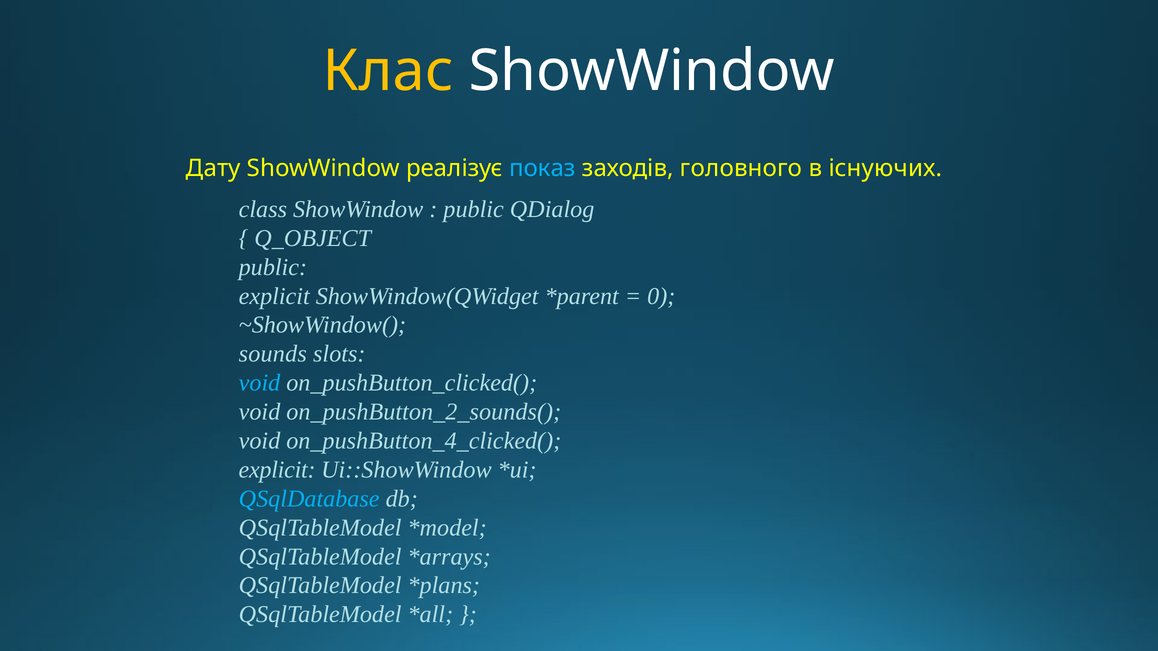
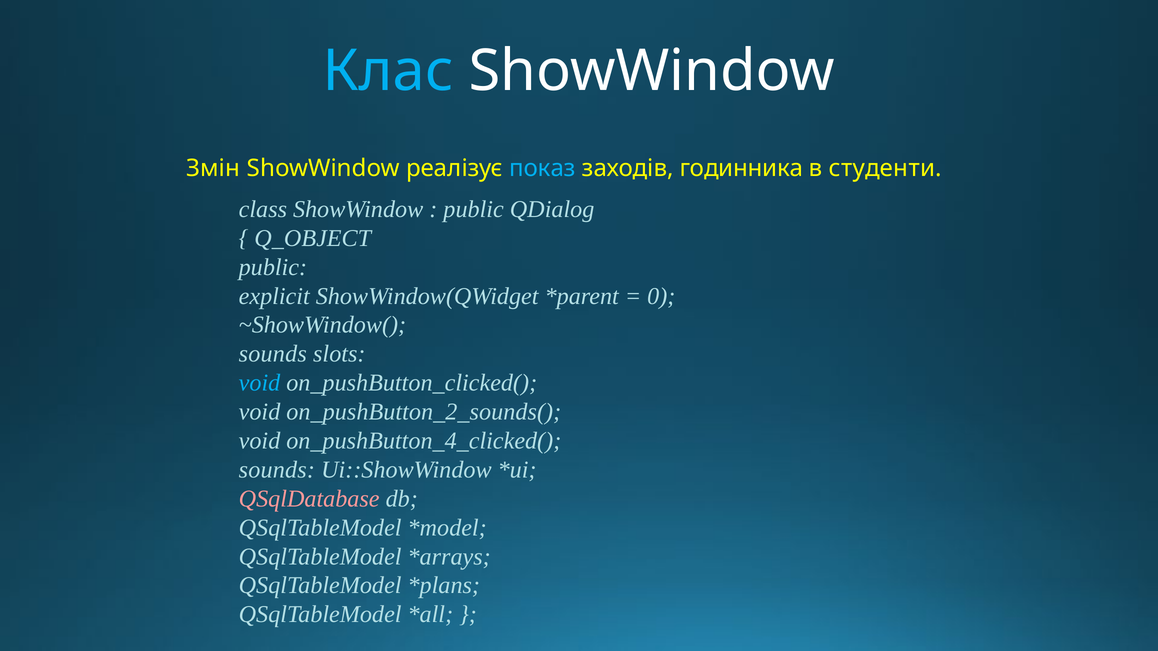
Клас colour: yellow -> light blue
Дату: Дату -> Змін
головного: головного -> годинника
існуючих: існуючих -> студенти
explicit at (277, 470): explicit -> sounds
QSqlDatabase colour: light blue -> pink
